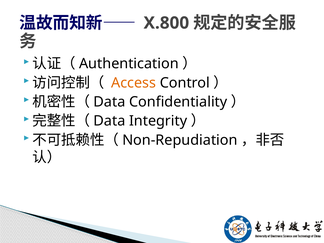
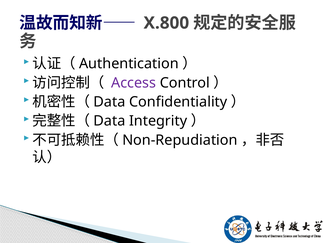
Access colour: orange -> purple
